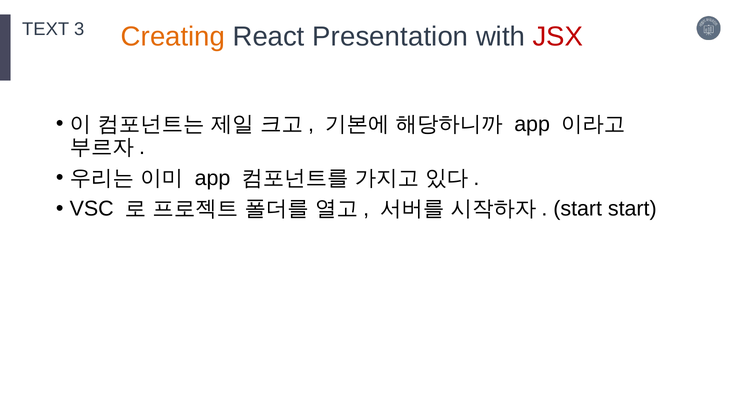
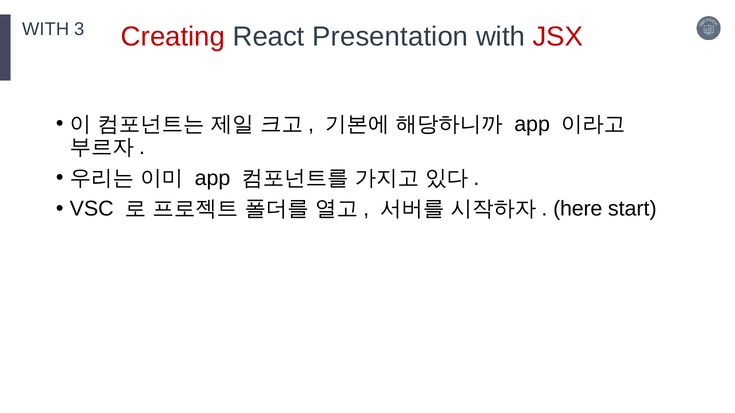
TEXT at (46, 29): TEXT -> WITH
Creating colour: orange -> red
start at (578, 209): start -> here
